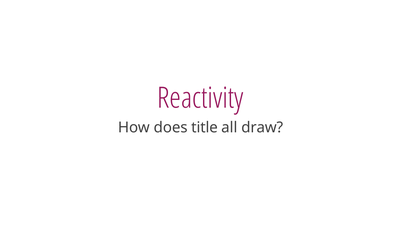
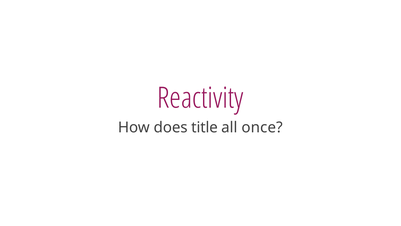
draw: draw -> once
